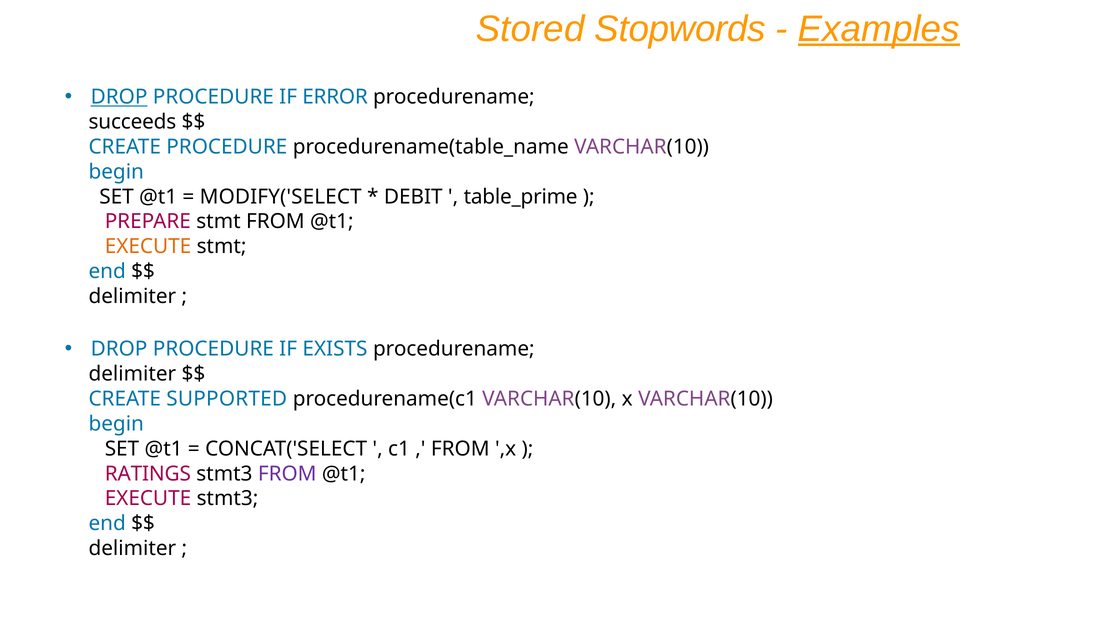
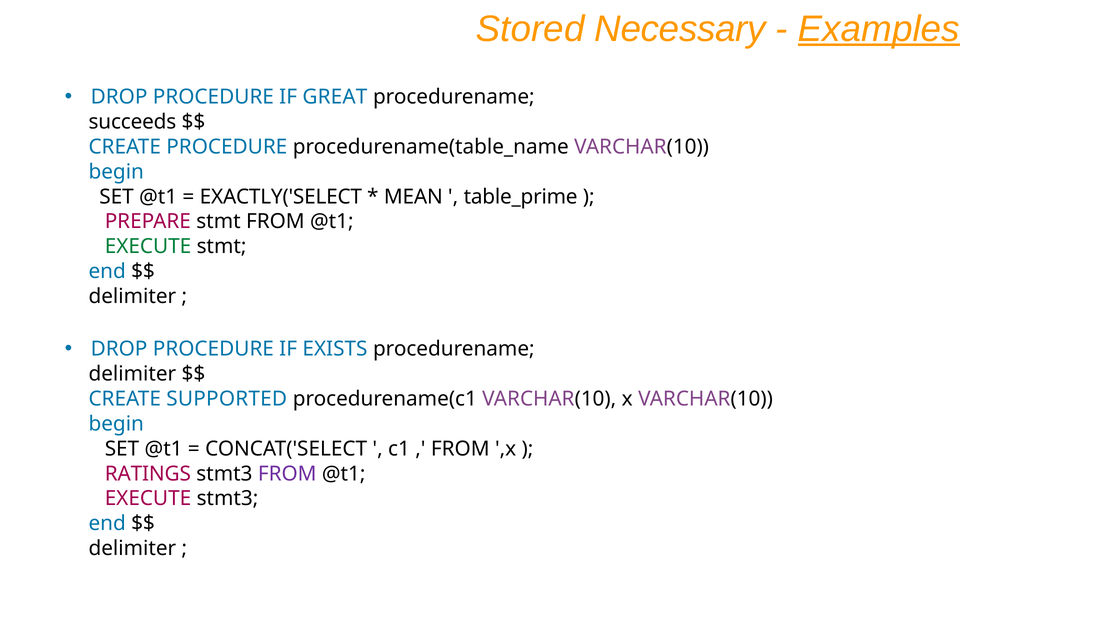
Stopwords: Stopwords -> Necessary
DROP at (119, 97) underline: present -> none
ERROR: ERROR -> GREAT
MODIFY('SELECT: MODIFY('SELECT -> EXACTLY('SELECT
DEBIT: DEBIT -> MEAN
EXECUTE at (148, 246) colour: orange -> green
